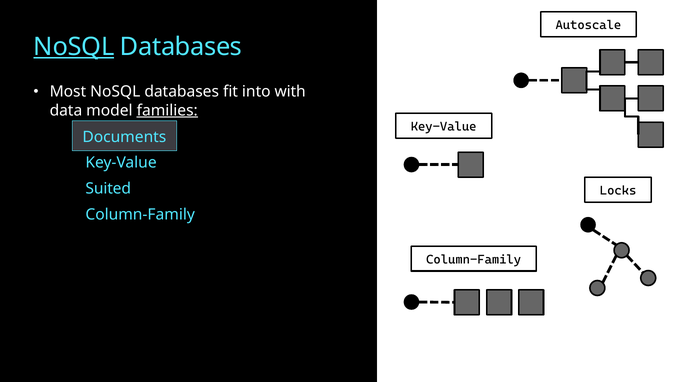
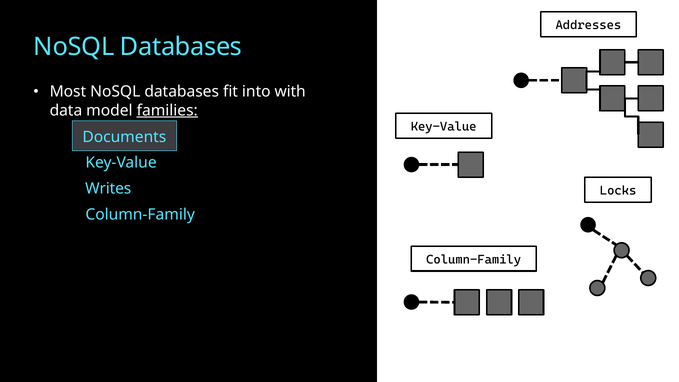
Autoscale: Autoscale -> Addresses
NoSQL at (74, 47) underline: present -> none
Suited: Suited -> Writes
